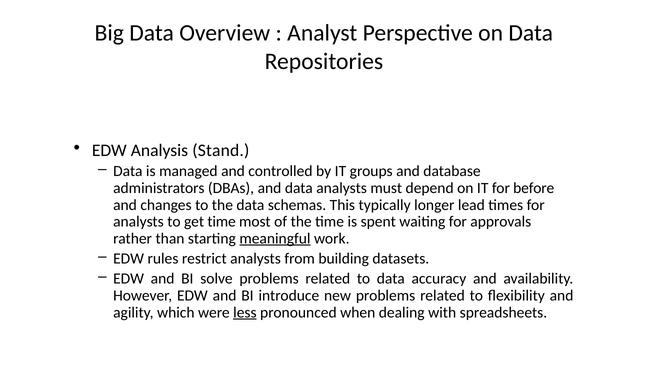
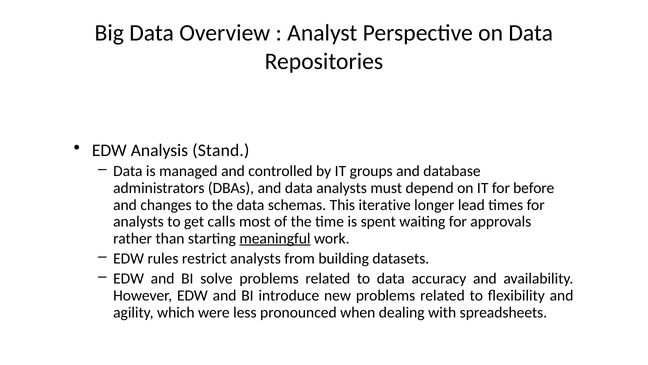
typically: typically -> iterative
get time: time -> calls
less underline: present -> none
